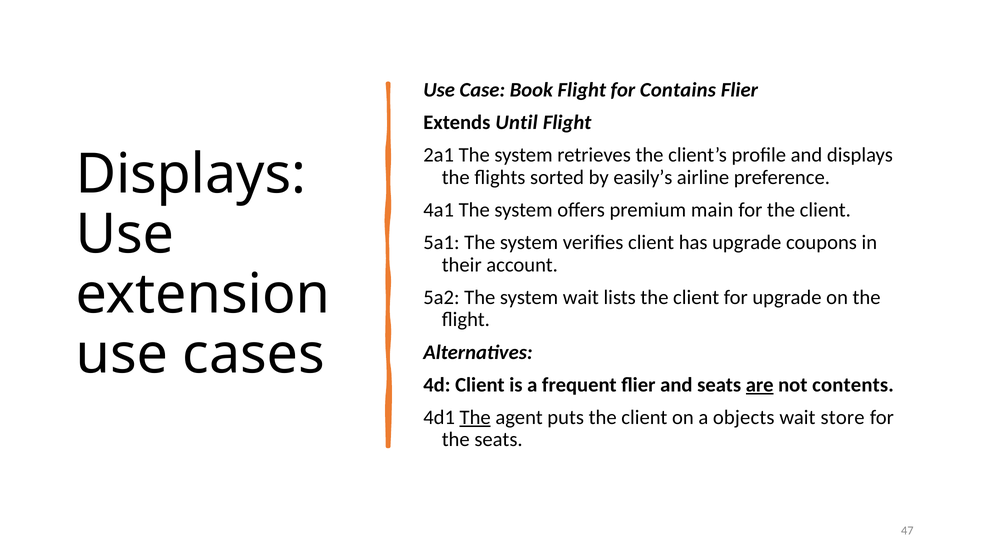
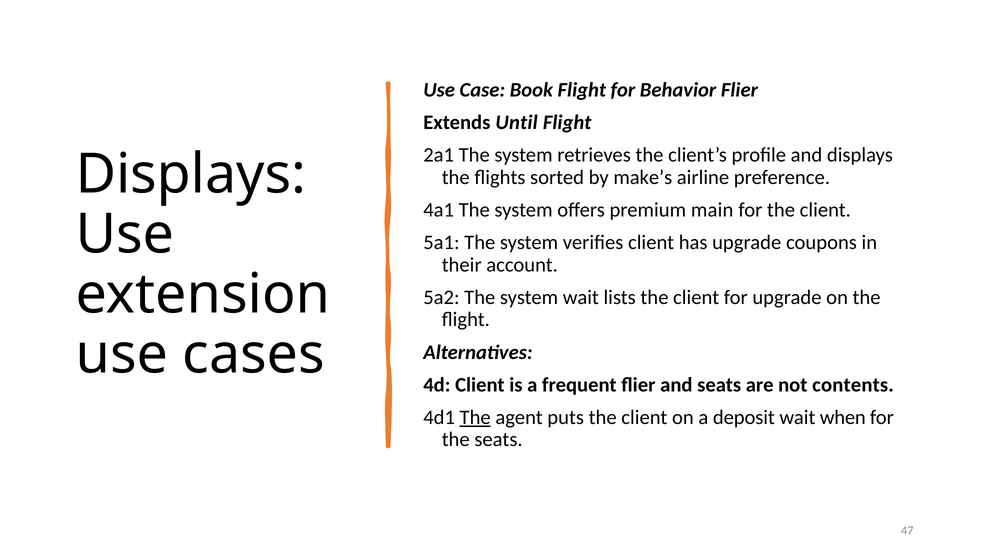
Contains: Contains -> Behavior
easily’s: easily’s -> make’s
are underline: present -> none
objects: objects -> deposit
store: store -> when
